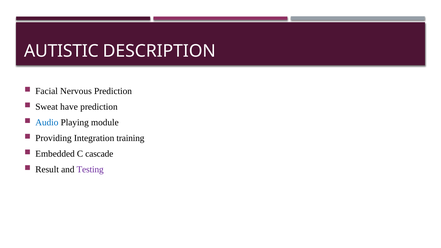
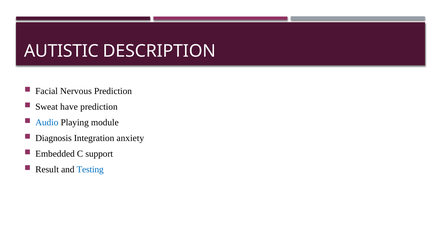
Providing: Providing -> Diagnosis
training: training -> anxiety
cascade: cascade -> support
Testing colour: purple -> blue
